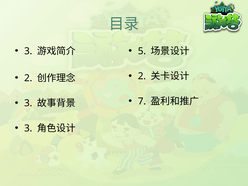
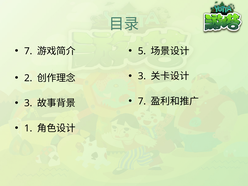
3 at (28, 51): 3 -> 7
2 at (142, 76): 2 -> 3
3 at (28, 128): 3 -> 1
